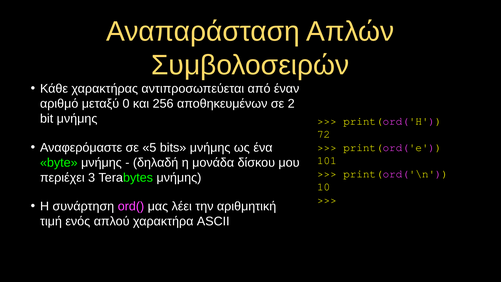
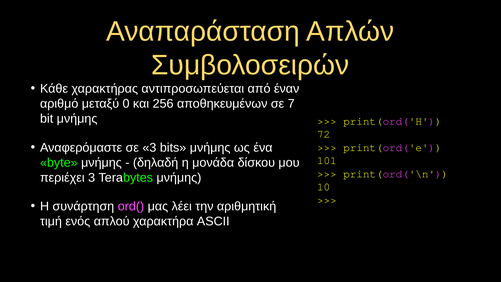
2: 2 -> 7
σε 5: 5 -> 3
